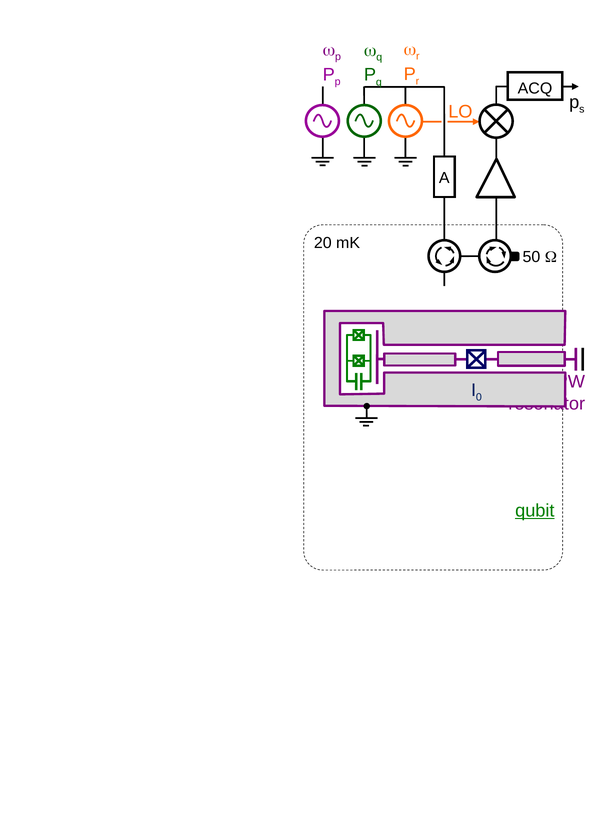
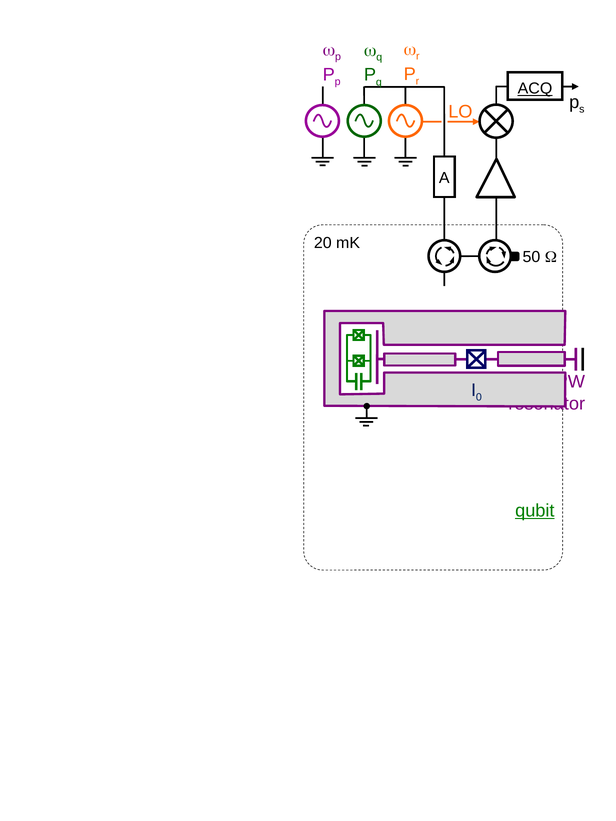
ACQ underline: none -> present
